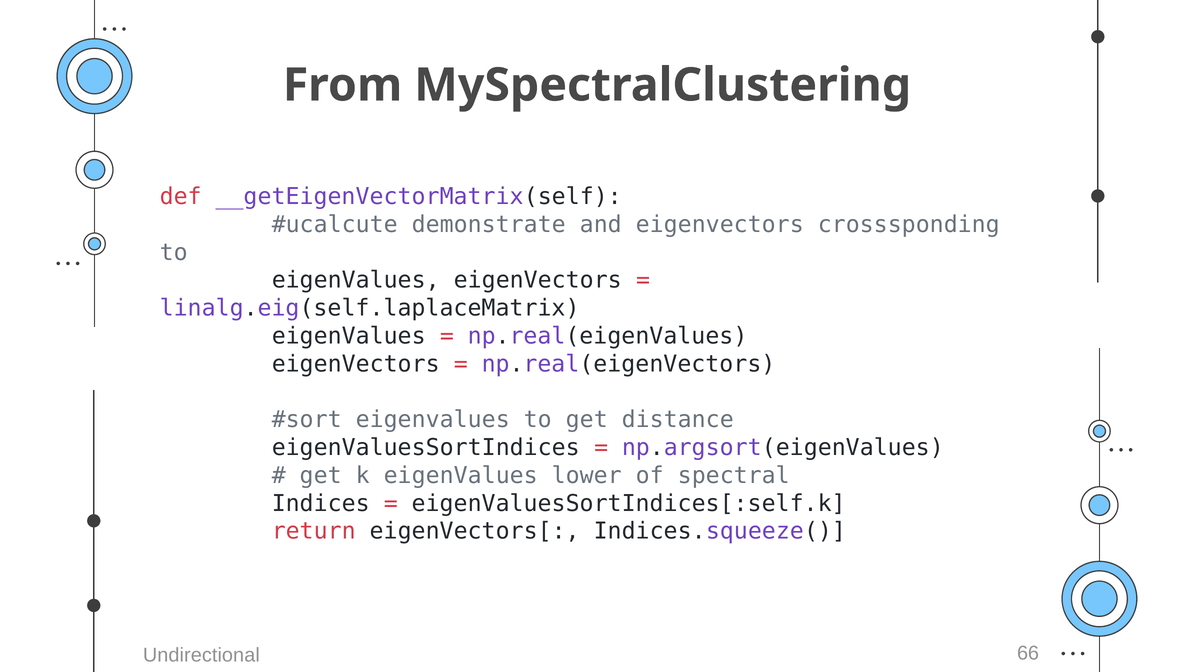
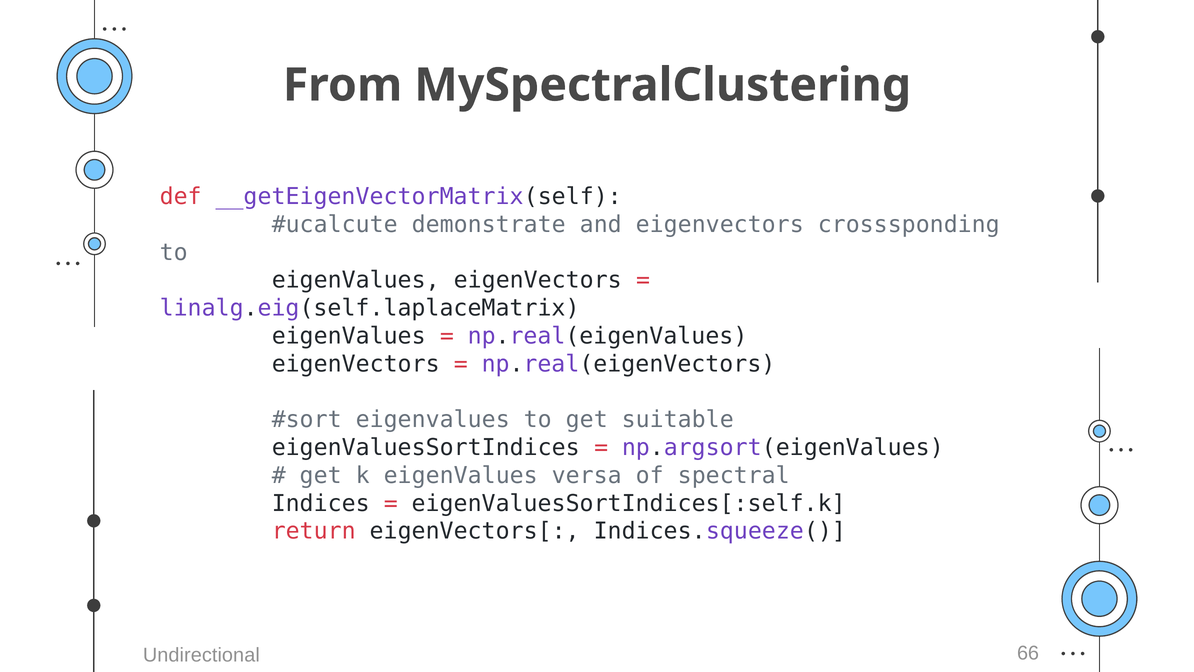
distance: distance -> suitable
lower: lower -> versa
